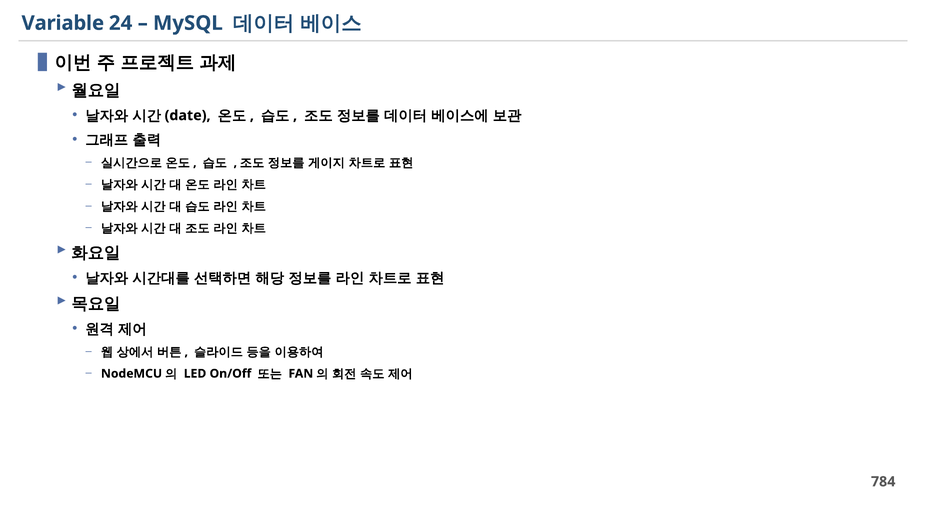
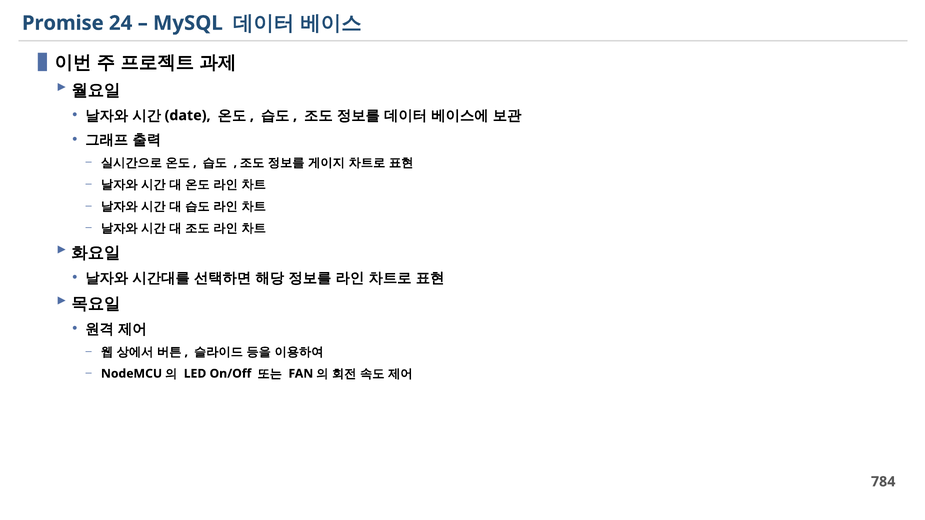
Variable: Variable -> Promise
